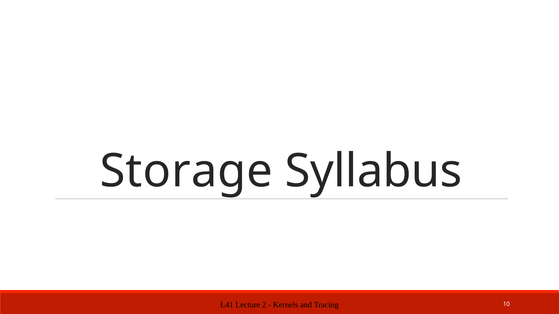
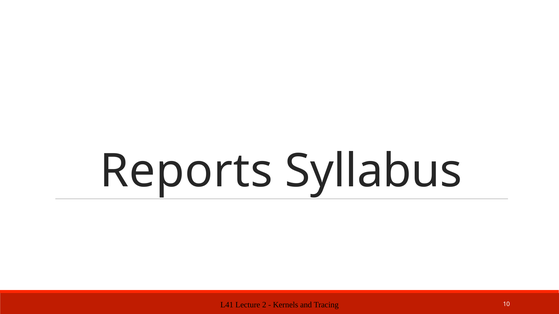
Storage: Storage -> Reports
